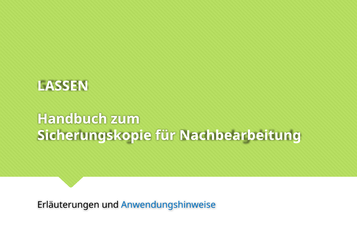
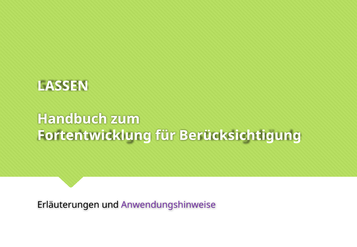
Sicherungskopie: Sicherungskopie -> Fortentwicklung
Nachbearbeitung: Nachbearbeitung -> Berücksichtigung
Anwendungshinweise colour: blue -> purple
